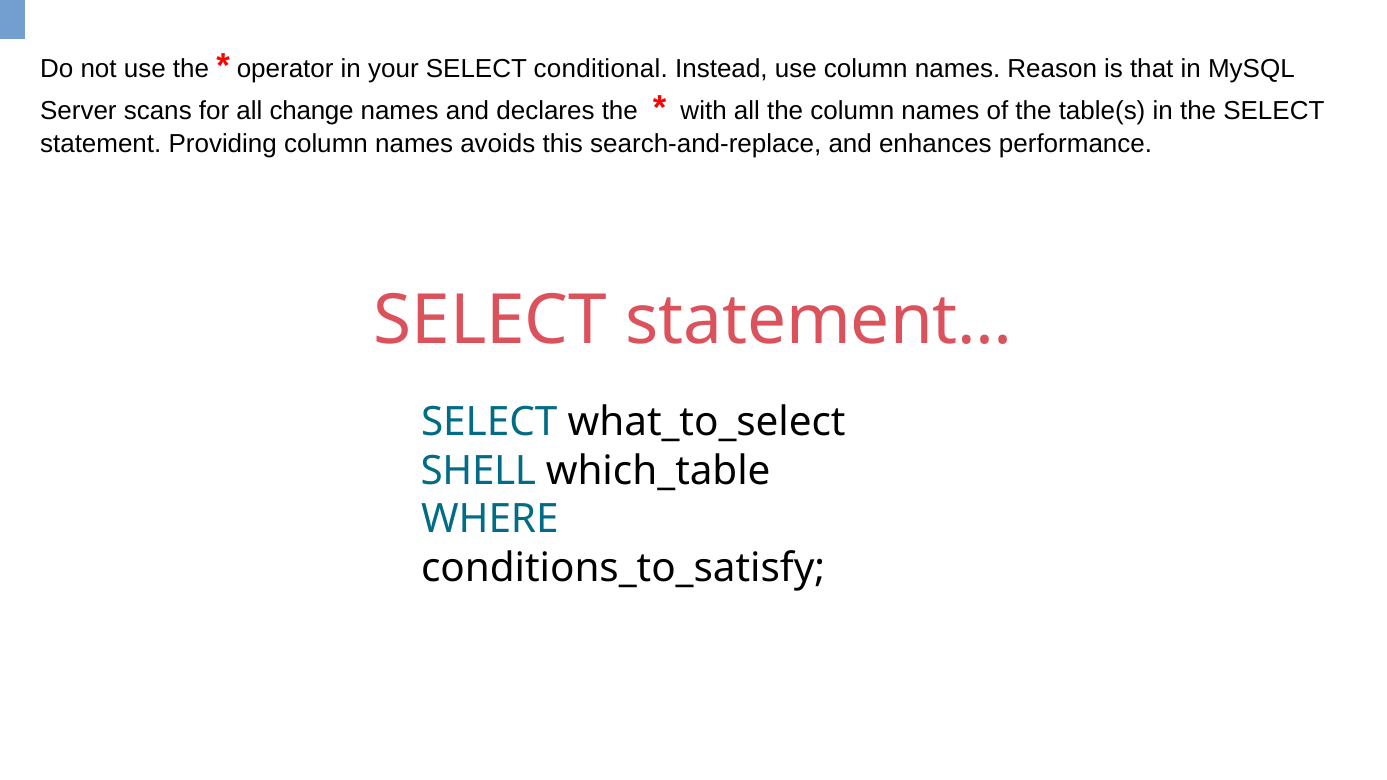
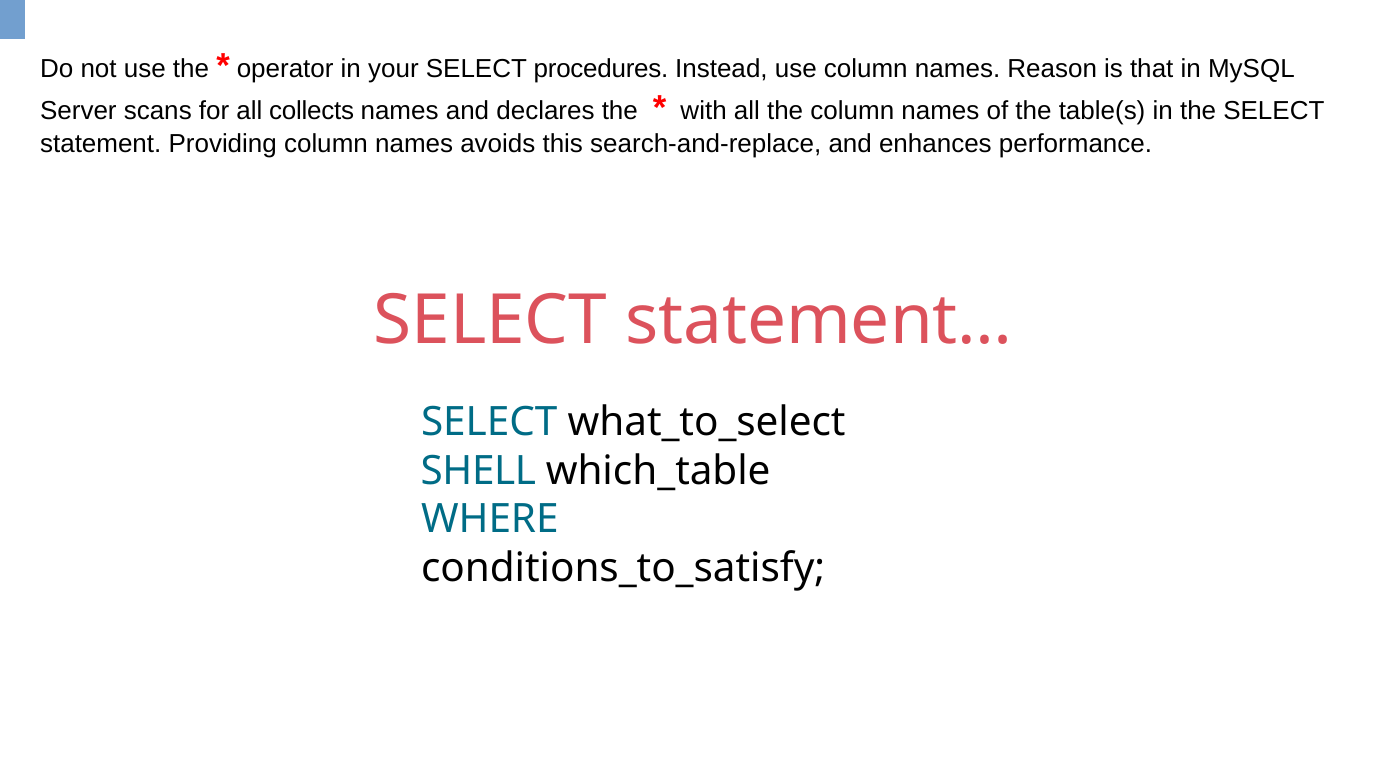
conditional: conditional -> procedures
change: change -> collects
